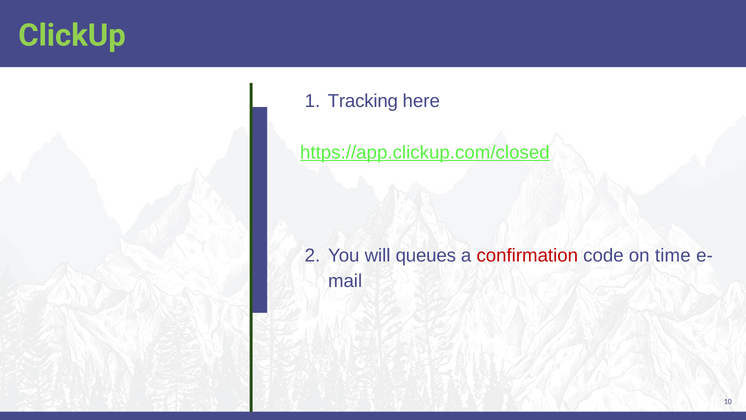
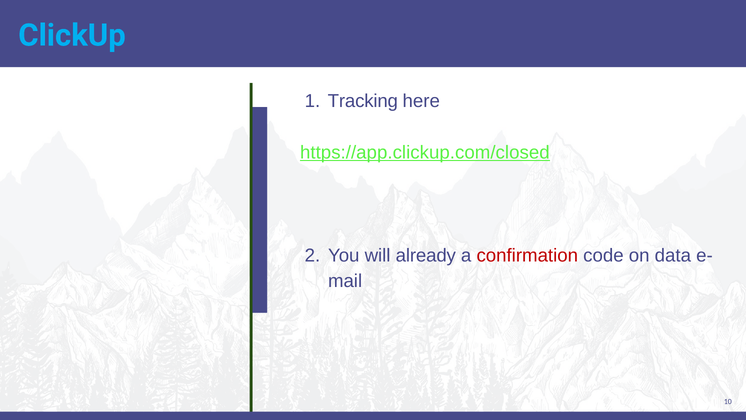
ClickUp colour: light green -> light blue
queues: queues -> already
time: time -> data
